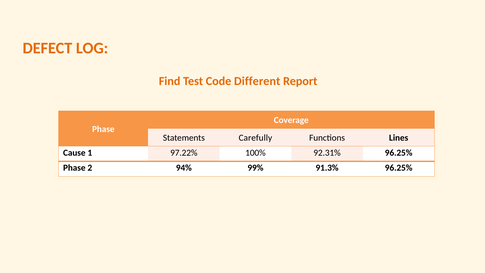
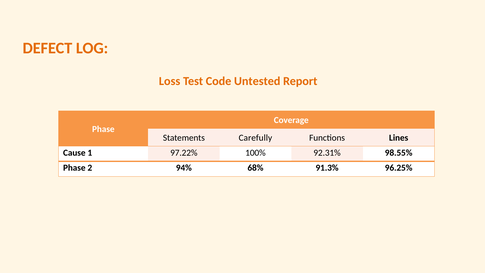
Find: Find -> Loss
Different: Different -> Untested
92.31% 96.25%: 96.25% -> 98.55%
99%: 99% -> 68%
